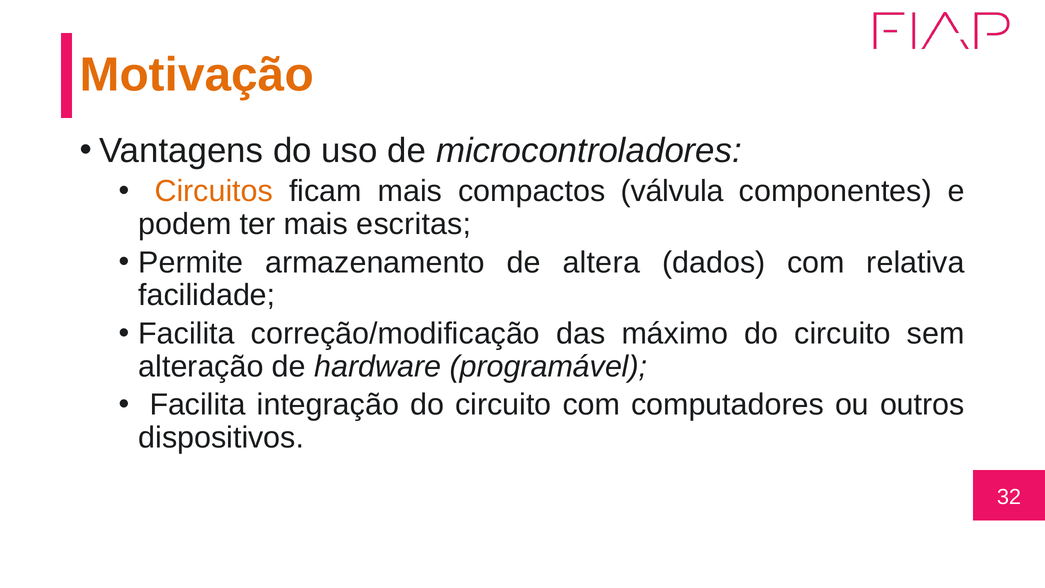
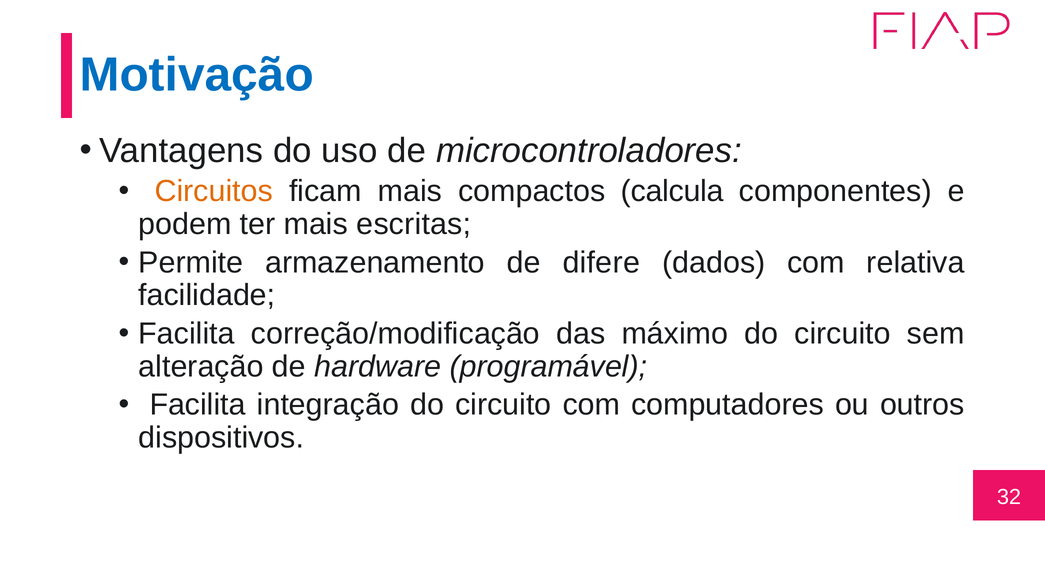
Motivação colour: orange -> blue
válvula: válvula -> calcula
altera: altera -> difere
